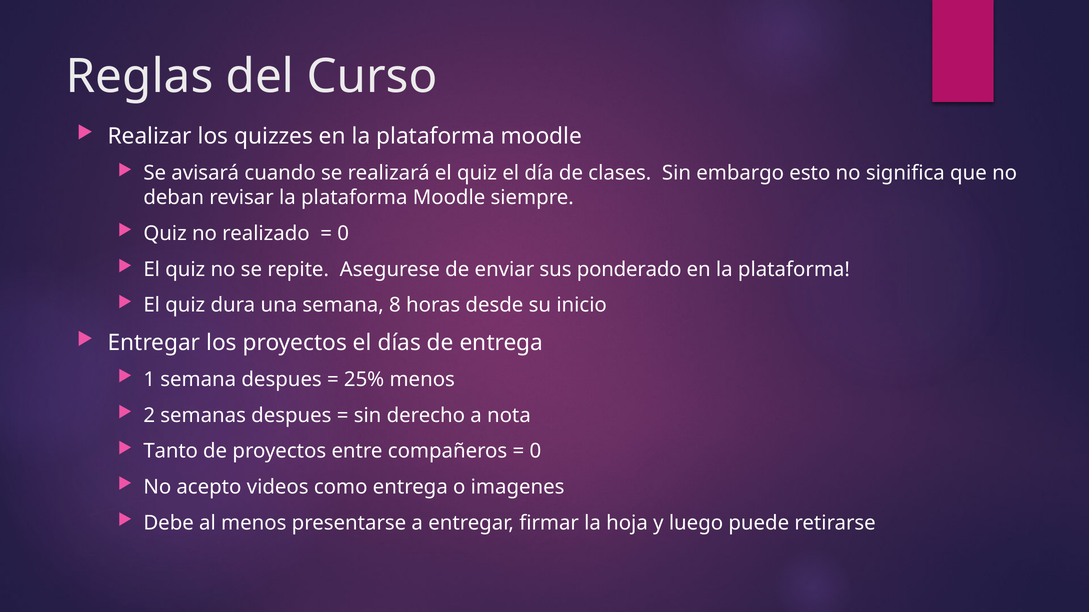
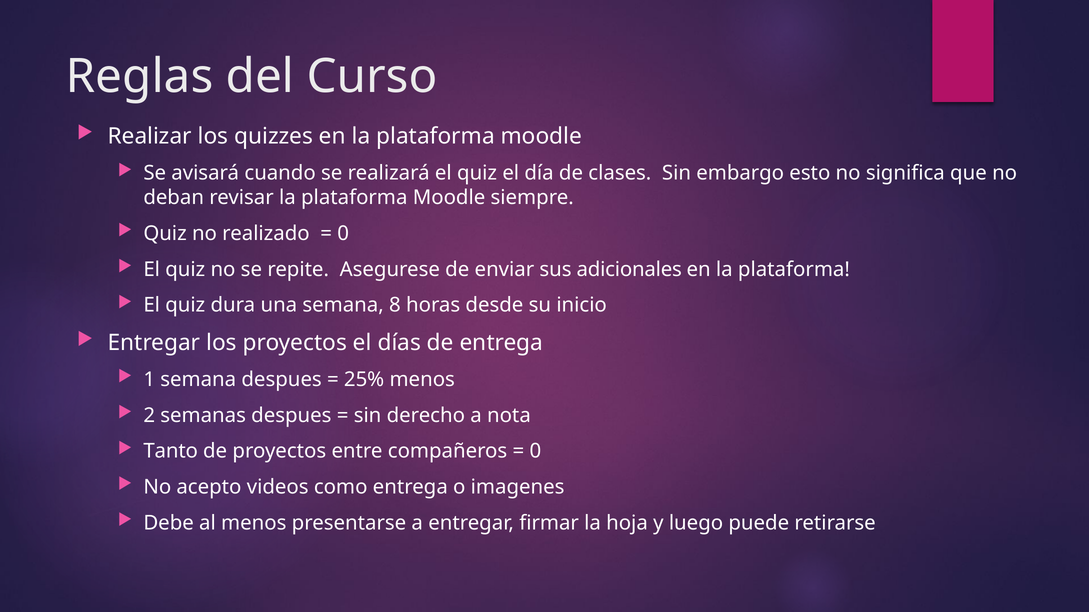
ponderado: ponderado -> adicionales
